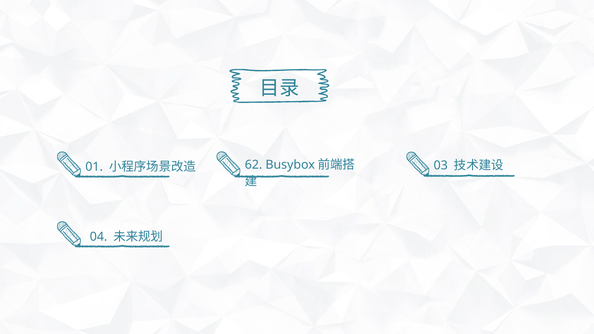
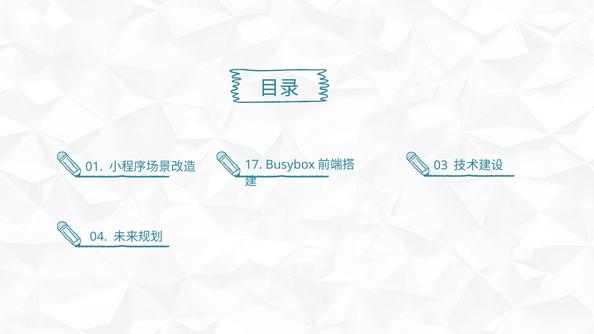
62: 62 -> 17
